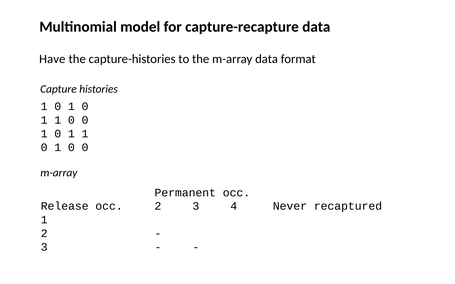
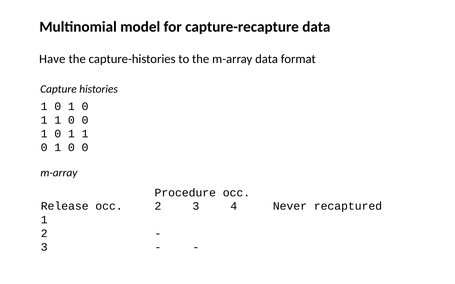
Permanent: Permanent -> Procedure
